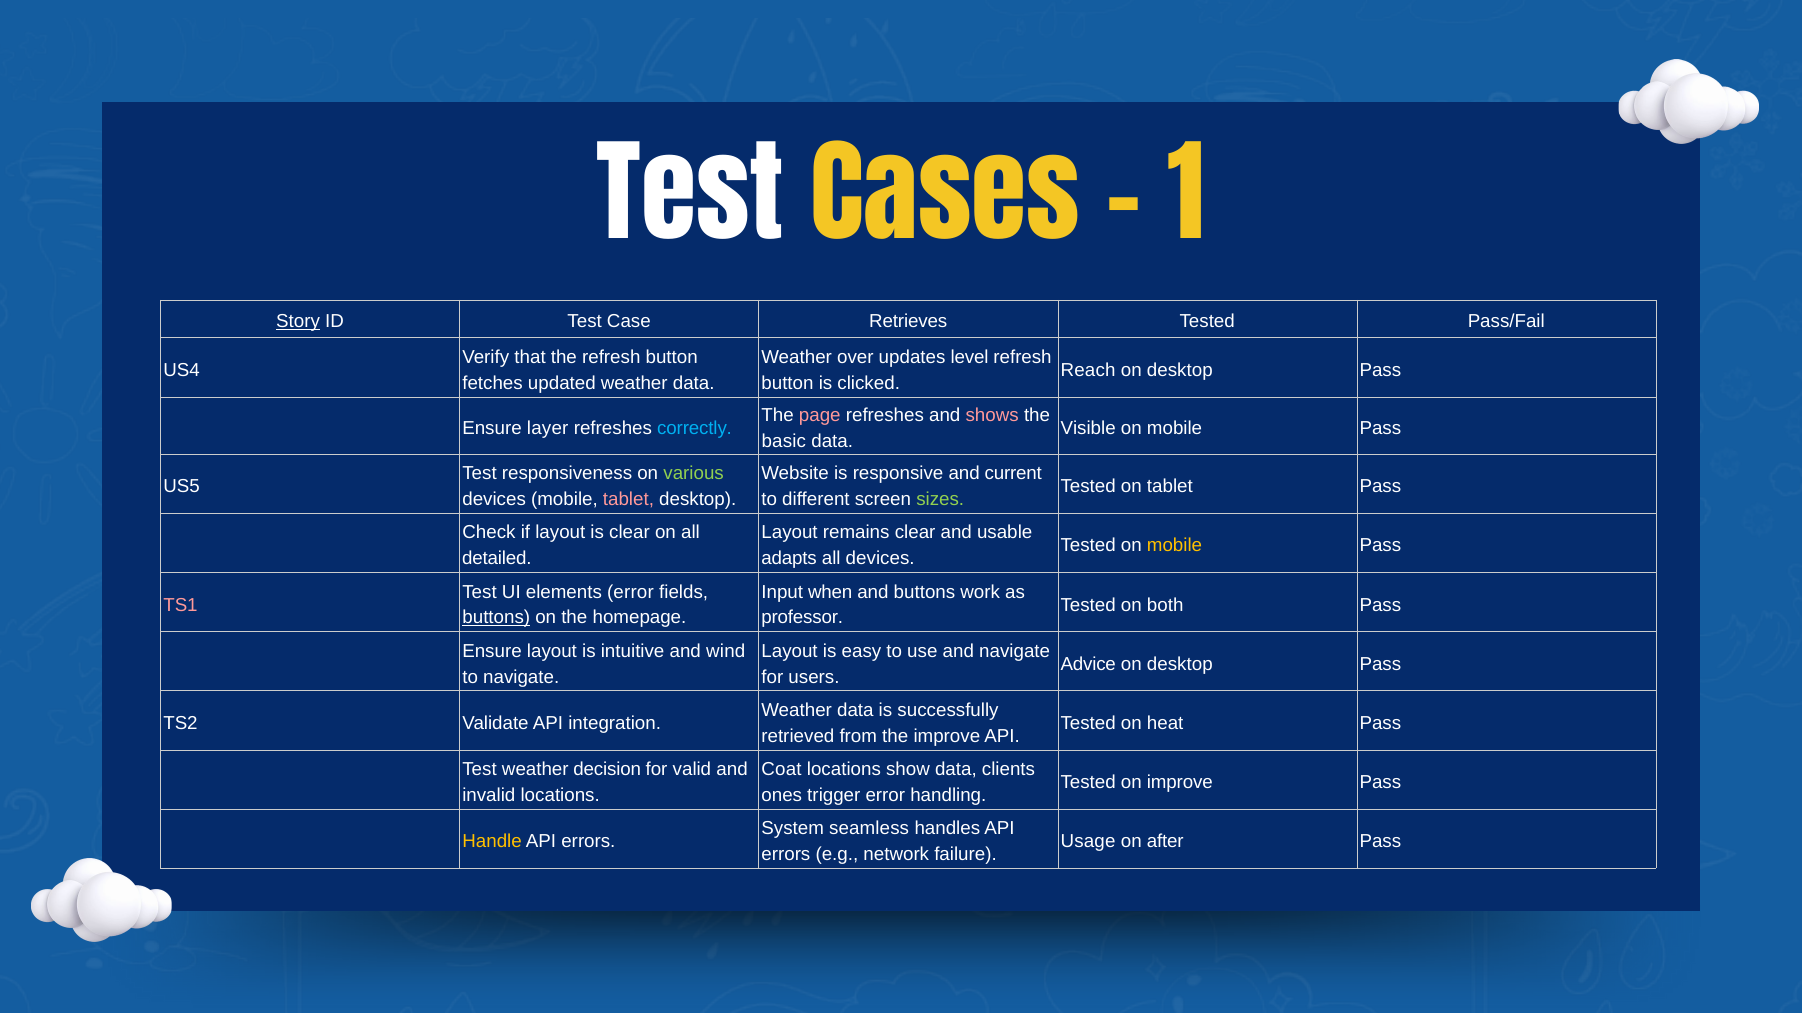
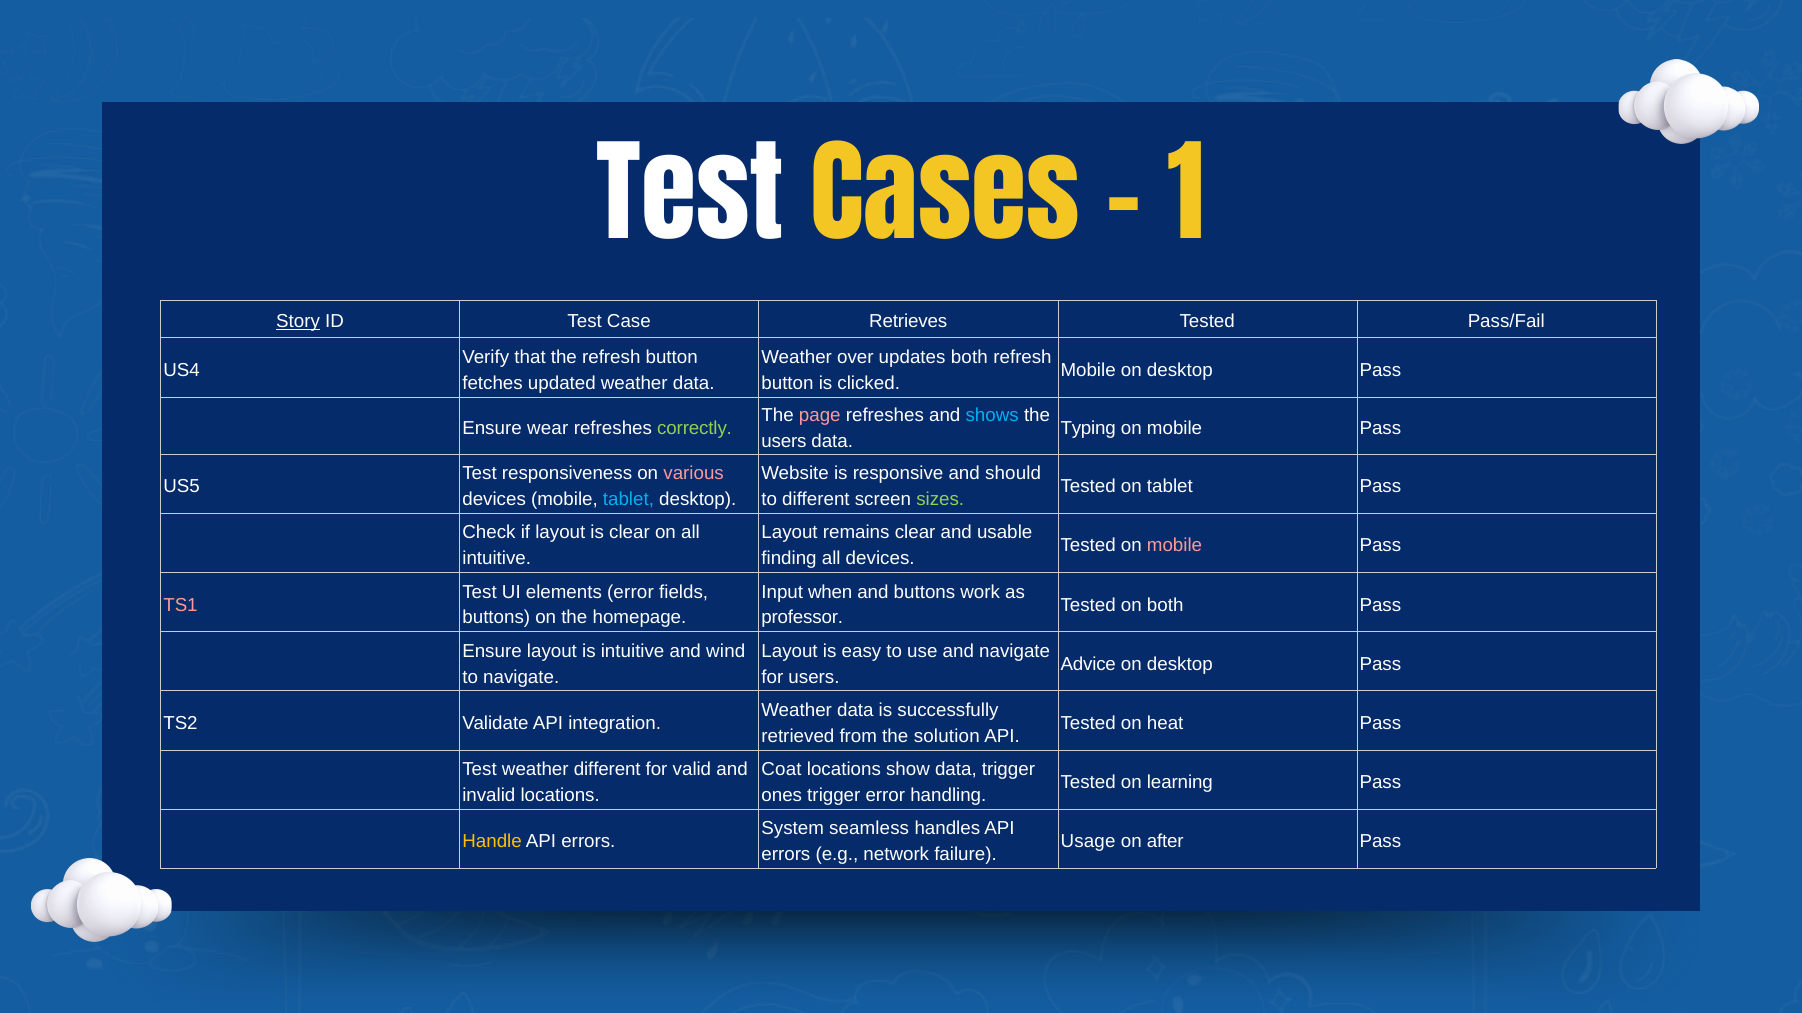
updates level: level -> both
Reach at (1088, 370): Reach -> Mobile
shows colour: pink -> light blue
layer: layer -> wear
correctly colour: light blue -> light green
Visible: Visible -> Typing
basic at (784, 442): basic -> users
various colour: light green -> pink
current: current -> should
tablet at (628, 500) colour: pink -> light blue
mobile at (1175, 546) colour: yellow -> pink
detailed at (497, 559): detailed -> intuitive
adapts: adapts -> finding
buttons at (496, 618) underline: present -> none
the improve: improve -> solution
weather decision: decision -> different
data clients: clients -> trigger
on improve: improve -> learning
